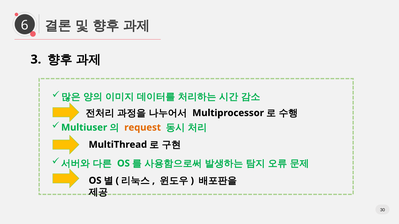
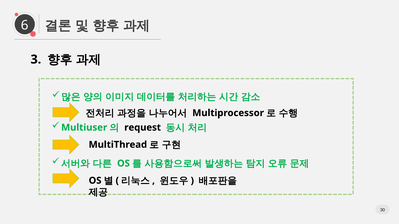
request colour: orange -> black
